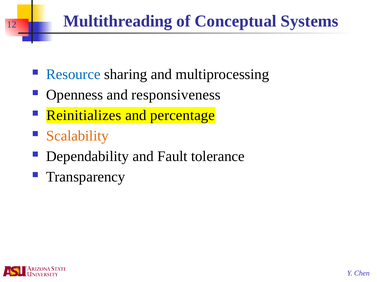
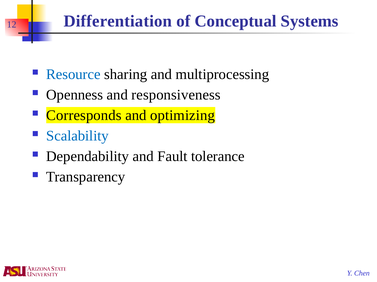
Multithreading: Multithreading -> Differentiation
Reinitializes: Reinitializes -> Corresponds
percentage: percentage -> optimizing
Scalability colour: orange -> blue
